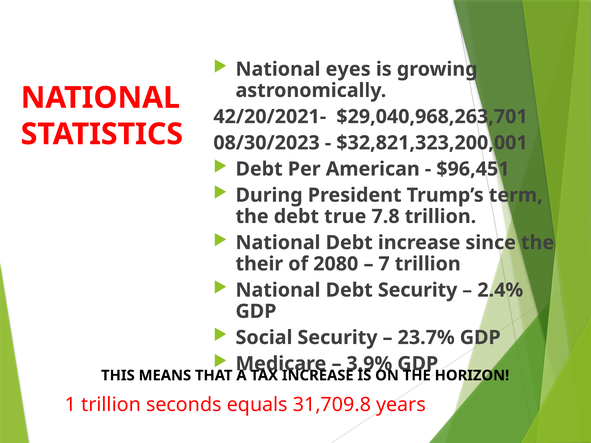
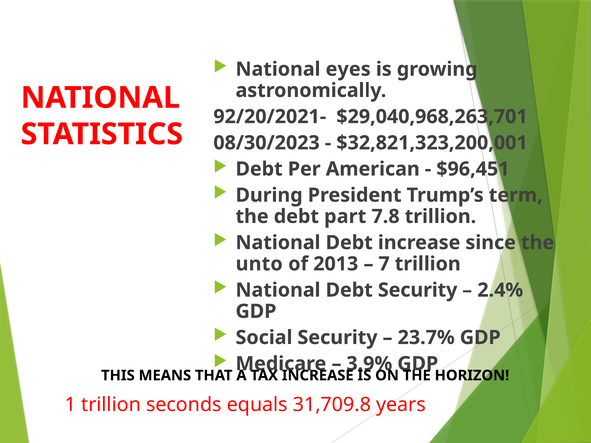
42/20/2021-: 42/20/2021- -> 92/20/2021-
true: true -> part
their: their -> unto
2080: 2080 -> 2013
